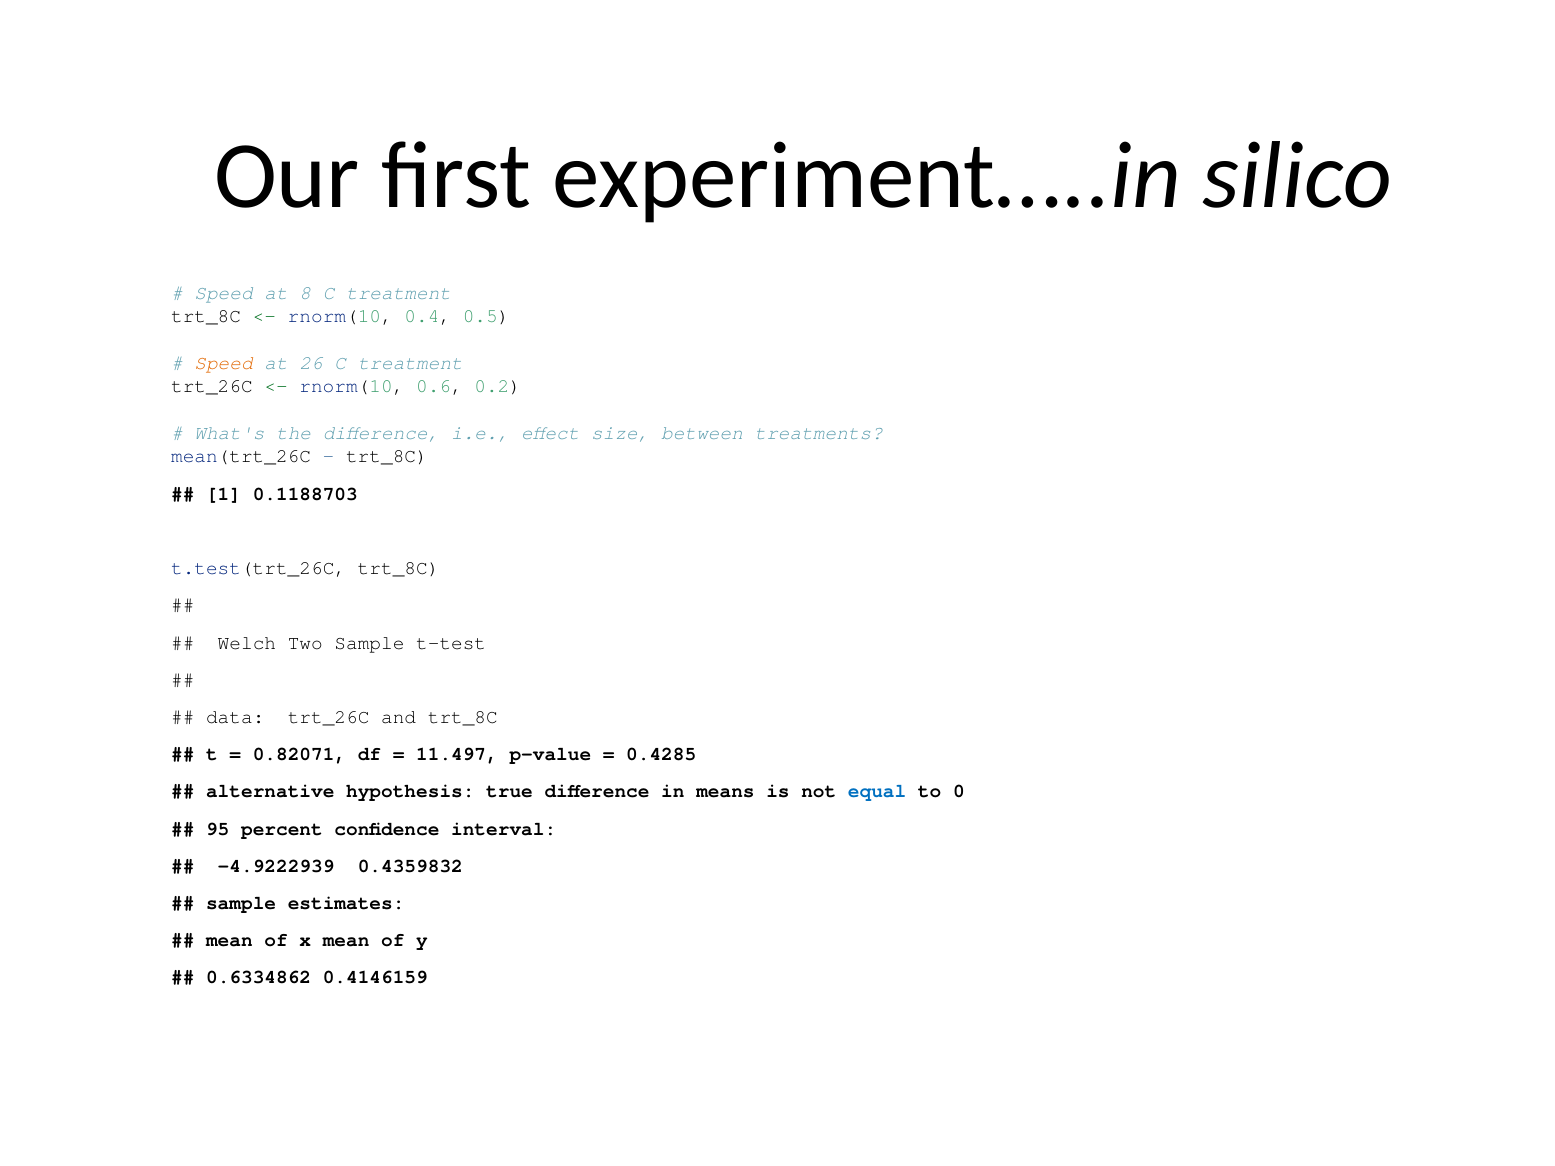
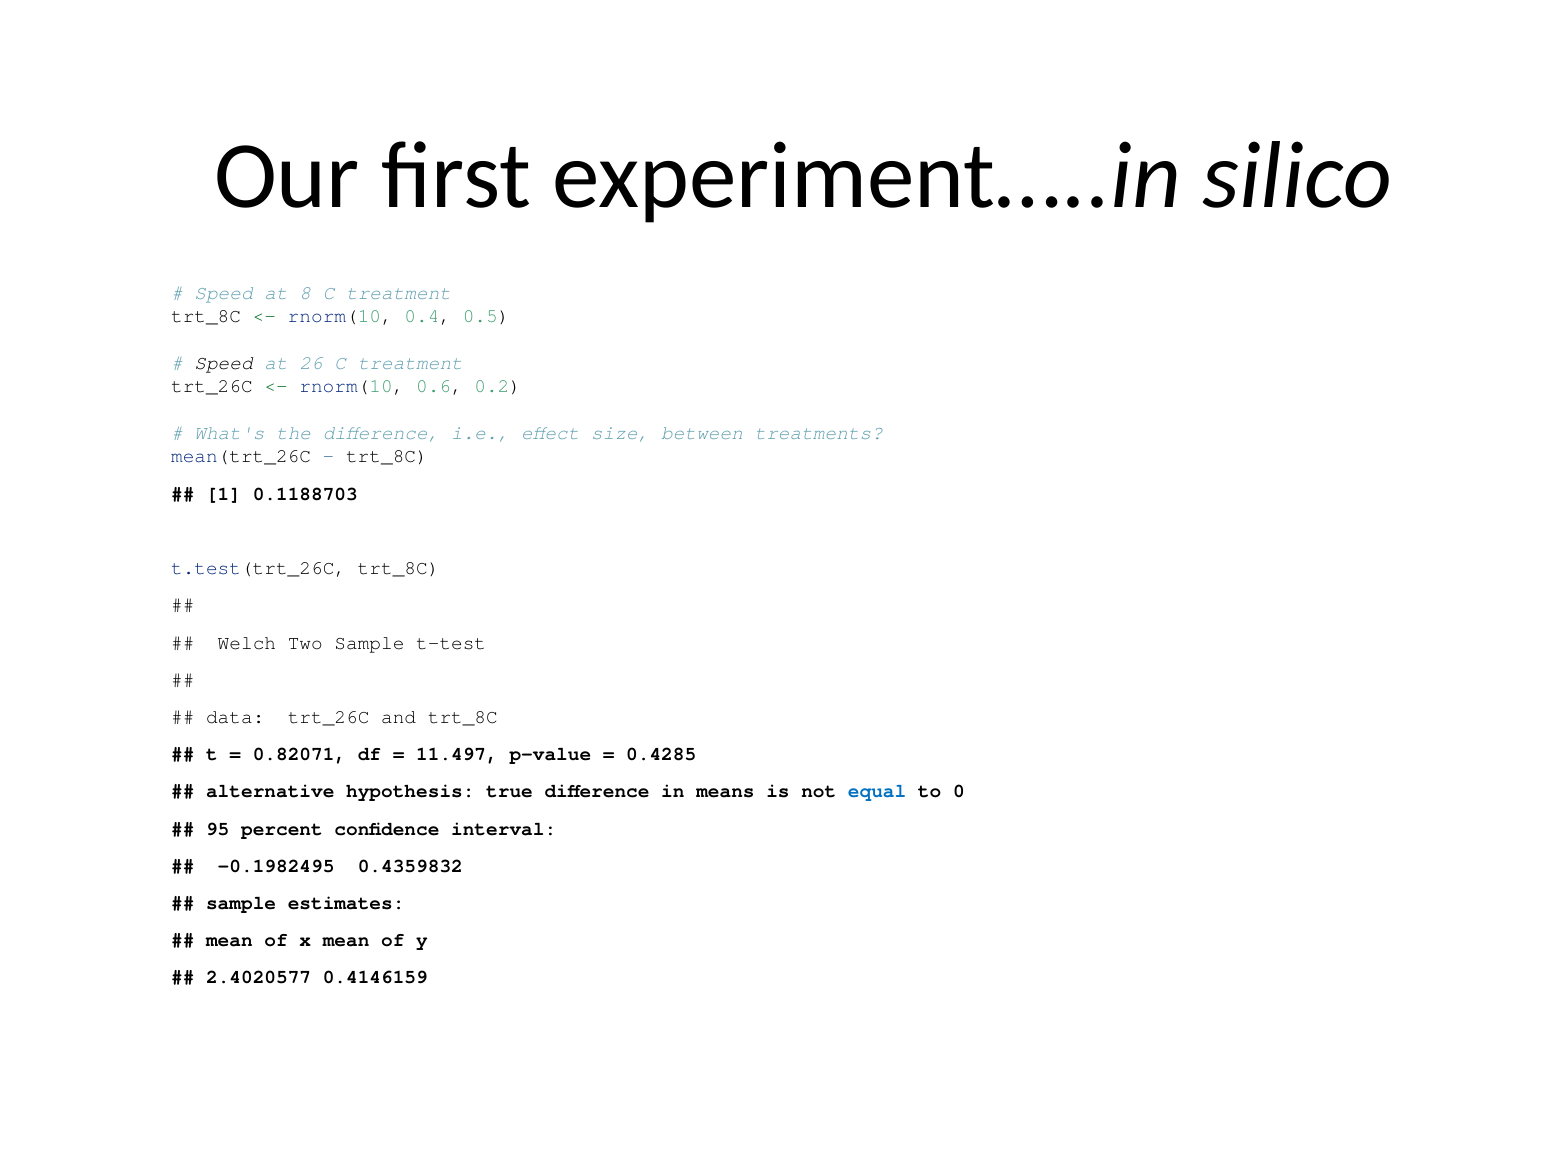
Speed at (224, 363) colour: orange -> black
-4.9222939: -4.9222939 -> -0.1982495
0.6334862: 0.6334862 -> 2.4020577
